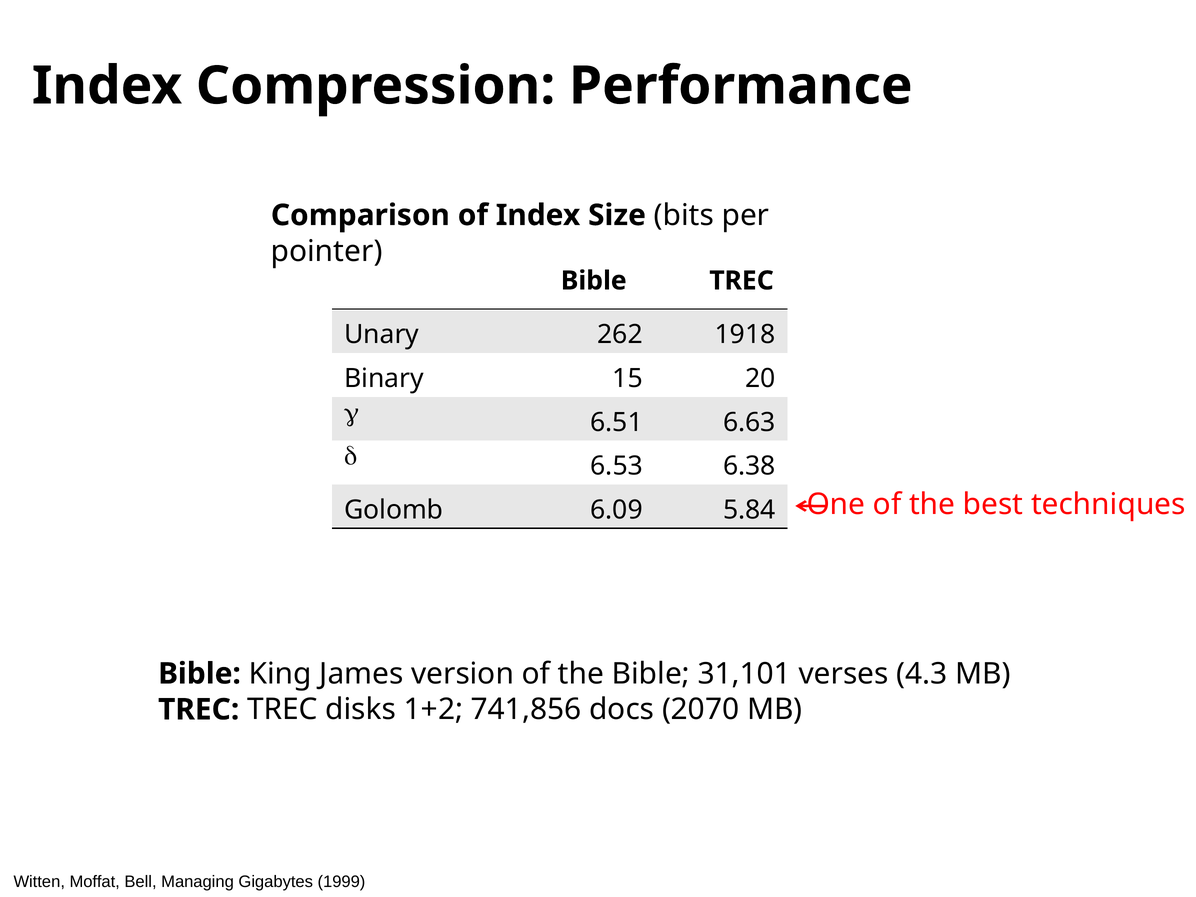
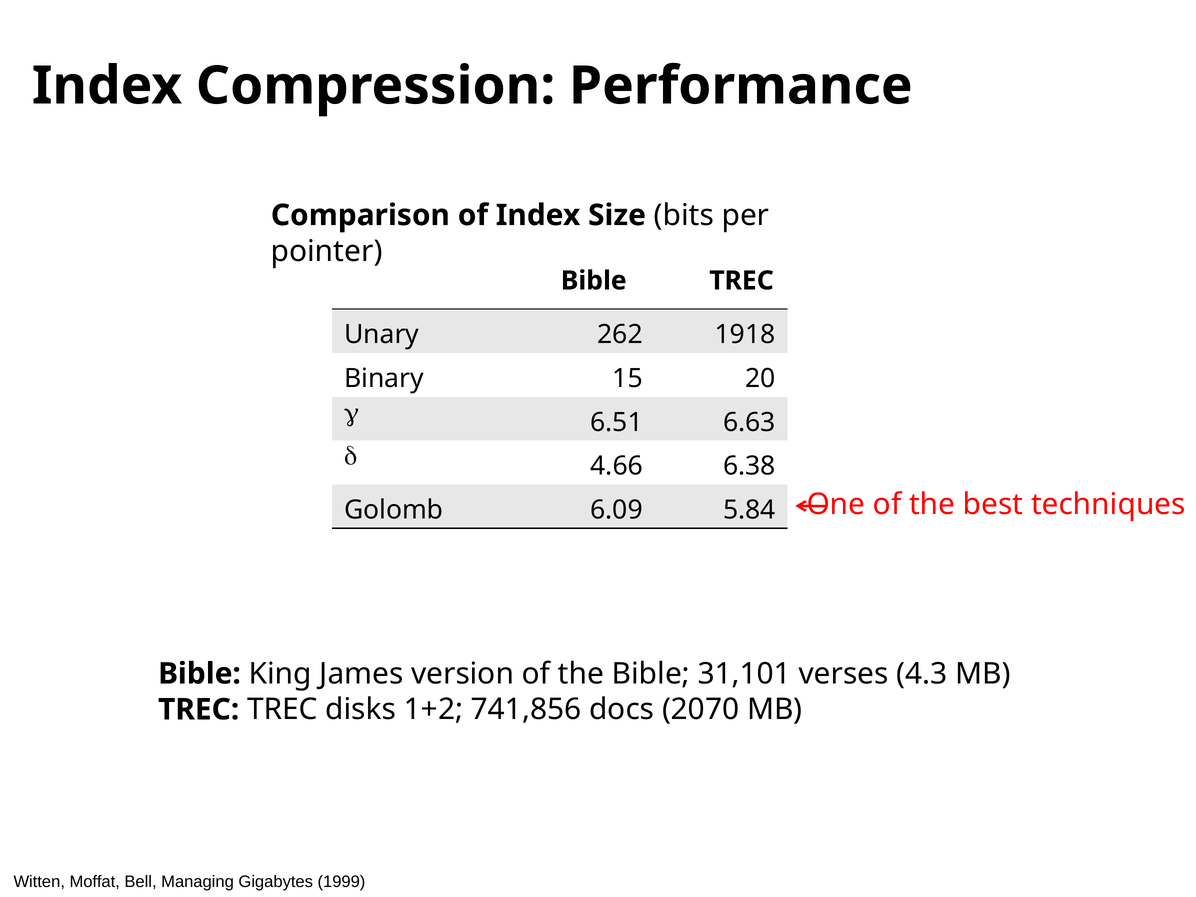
6.53: 6.53 -> 4.66
